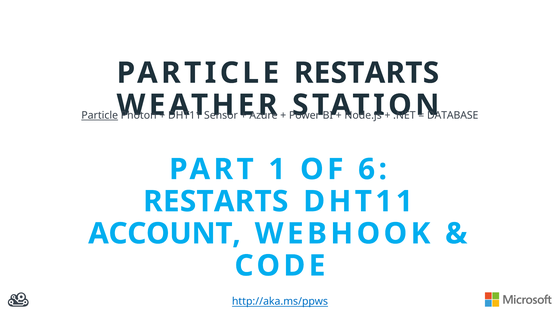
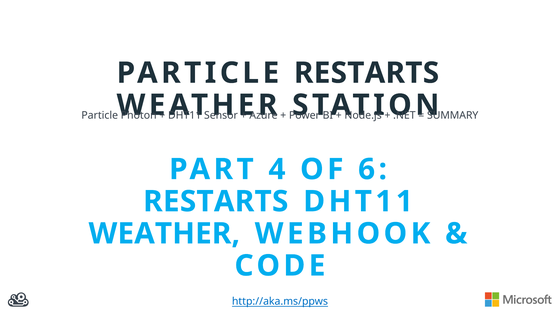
Particle at (100, 116) underline: present -> none
DATABASE: DATABASE -> SUMMARY
1: 1 -> 4
ACCOUNT at (164, 234): ACCOUNT -> WEATHER
